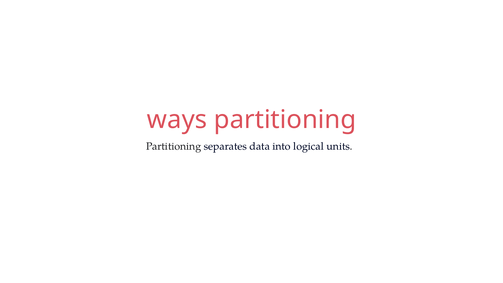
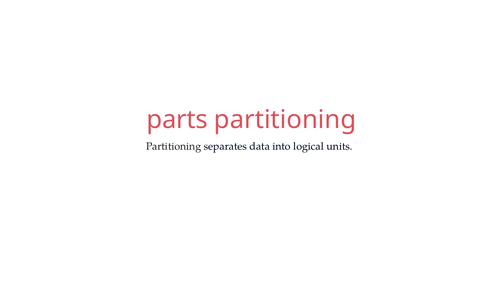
ways: ways -> parts
